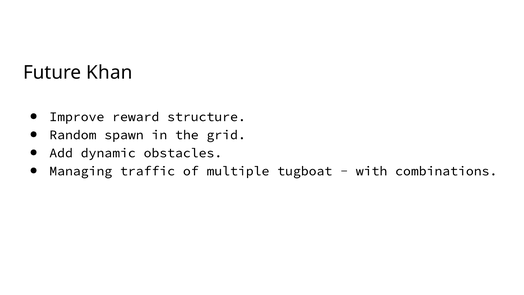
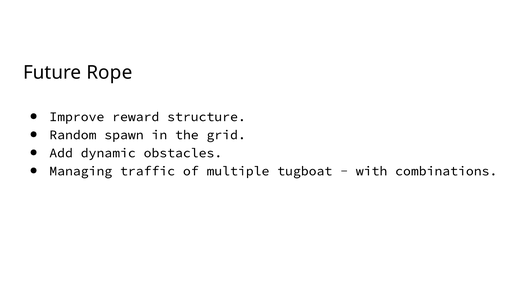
Khan: Khan -> Rope
